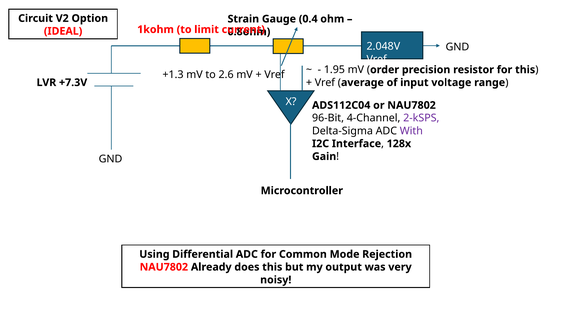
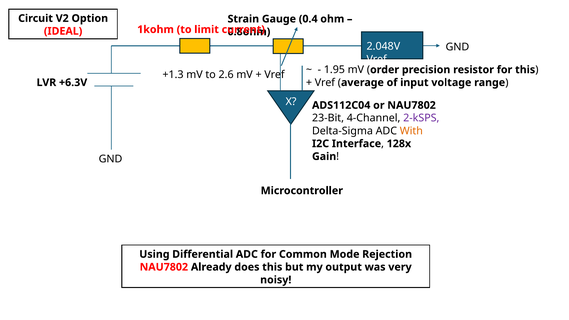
+7.3V: +7.3V -> +6.3V
96-Bit: 96-Bit -> 23-Bit
With colour: purple -> orange
